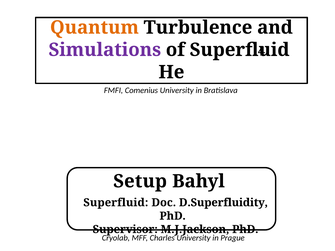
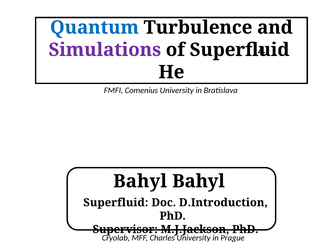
Quantum colour: orange -> blue
Setup at (140, 181): Setup -> Bahyl
D.Superfluidity: D.Superfluidity -> D.Introduction
